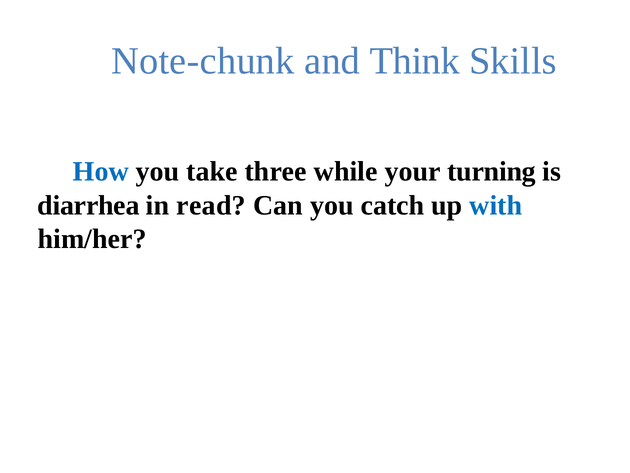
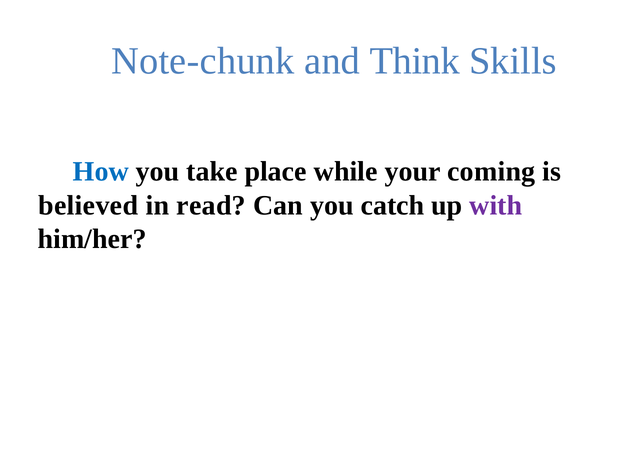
three: three -> place
turning: turning -> coming
diarrhea: diarrhea -> believed
with colour: blue -> purple
